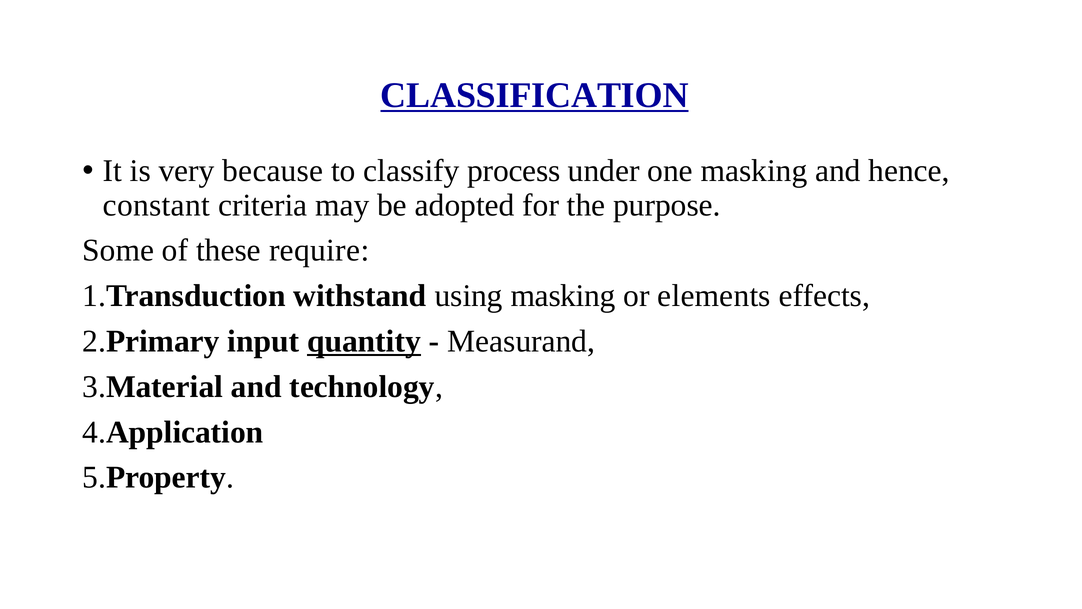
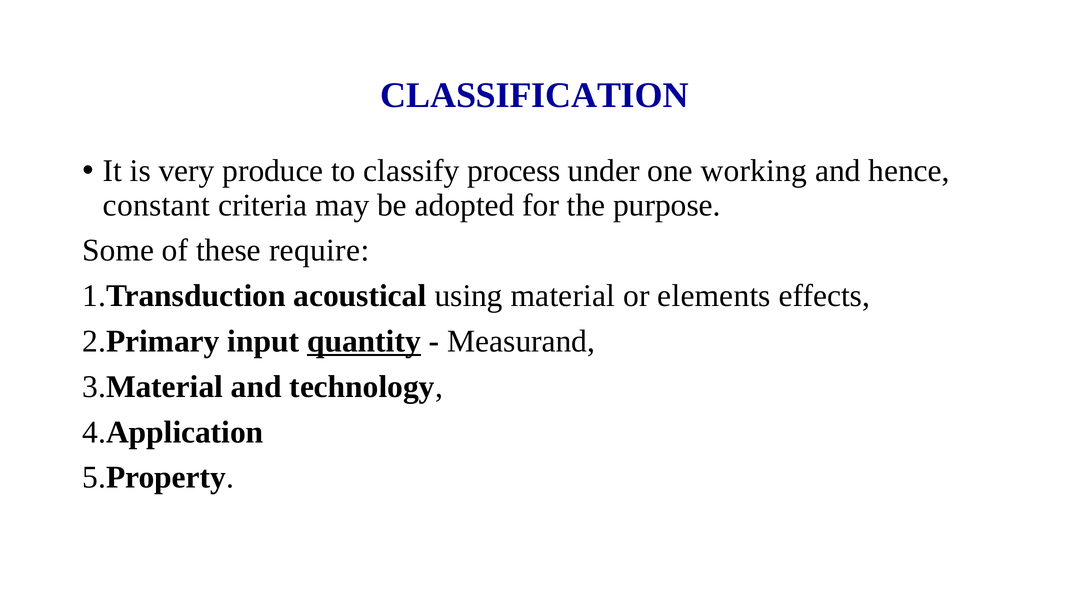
CLASSIFICATION underline: present -> none
because: because -> produce
one masking: masking -> working
withstand: withstand -> acoustical
using masking: masking -> material
